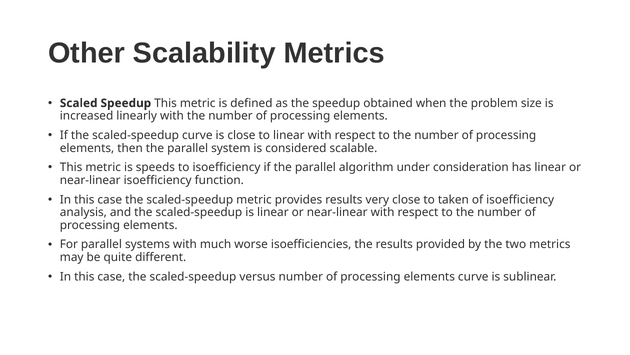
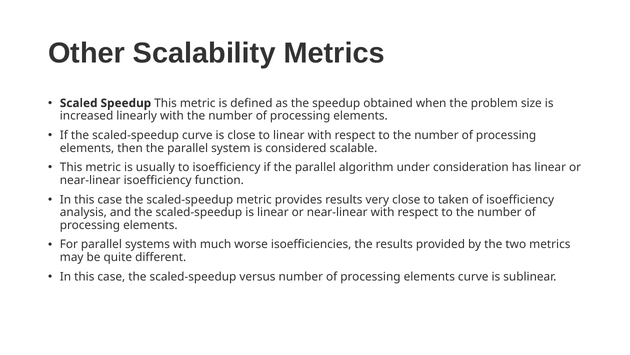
speeds: speeds -> usually
